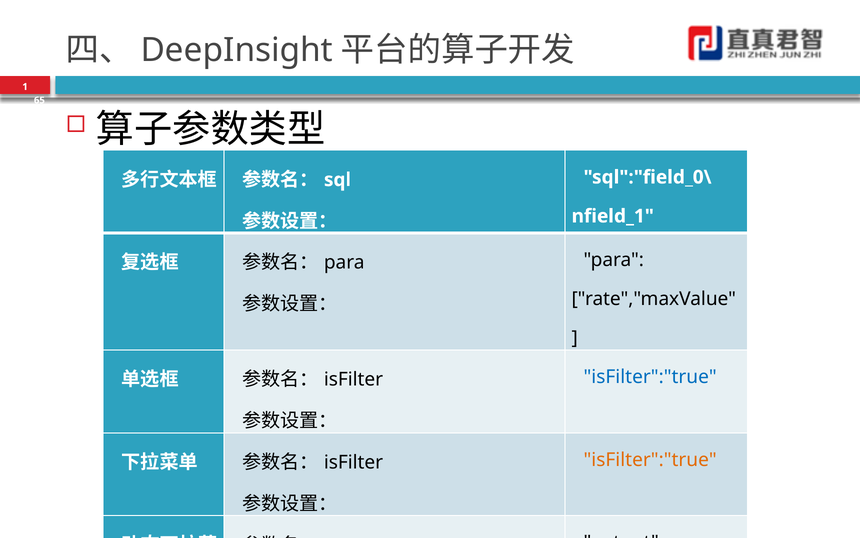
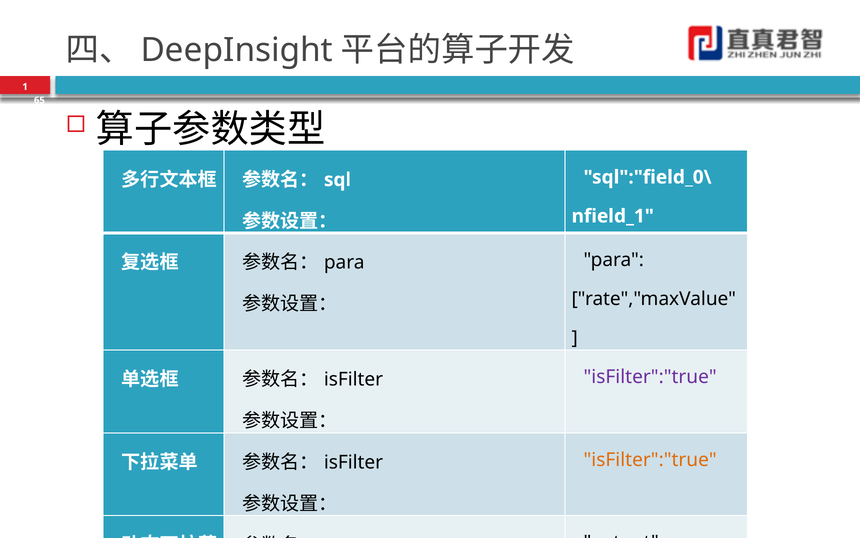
isFilter":"true at (650, 377) colour: blue -> purple
